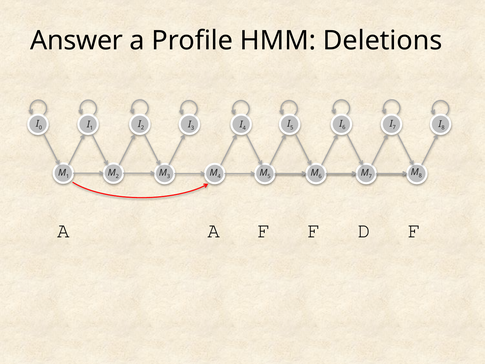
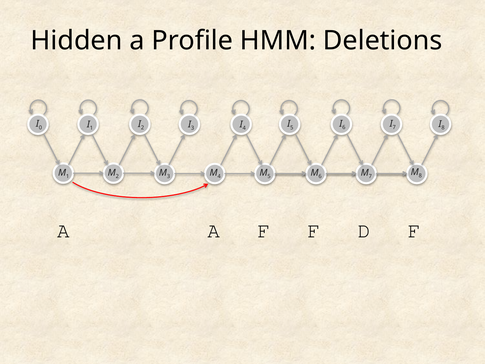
Answer: Answer -> Hidden
